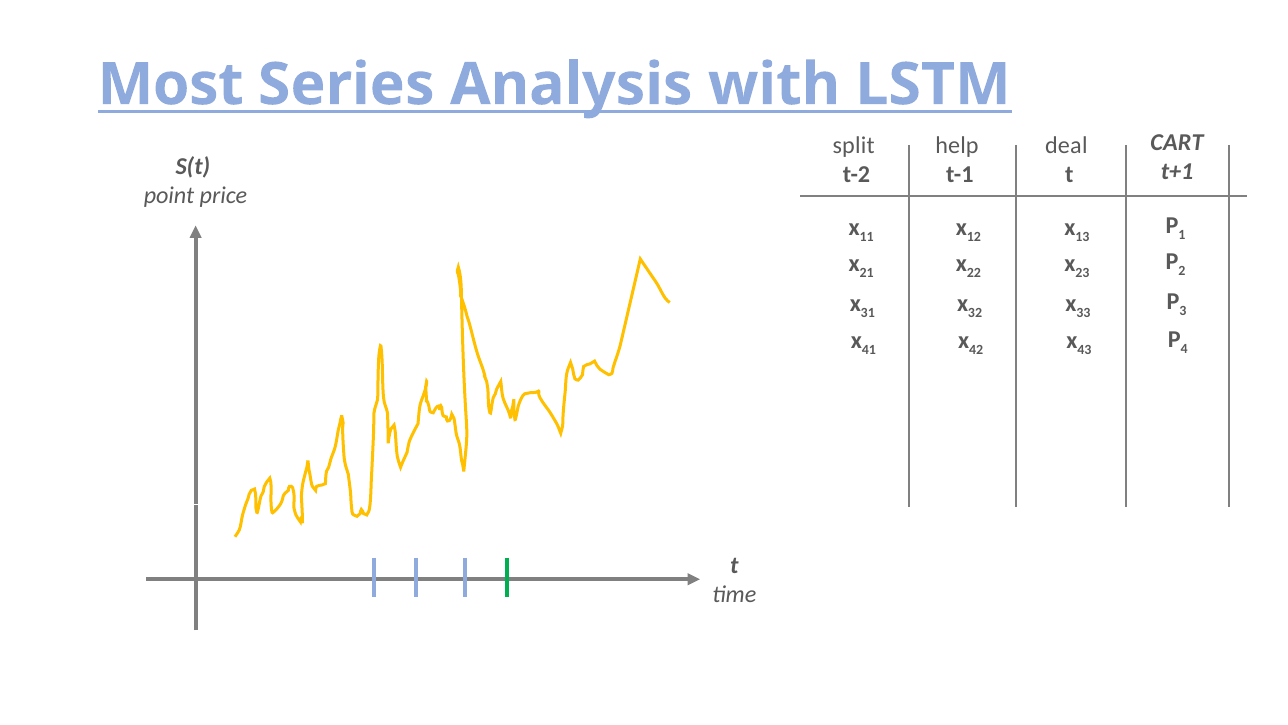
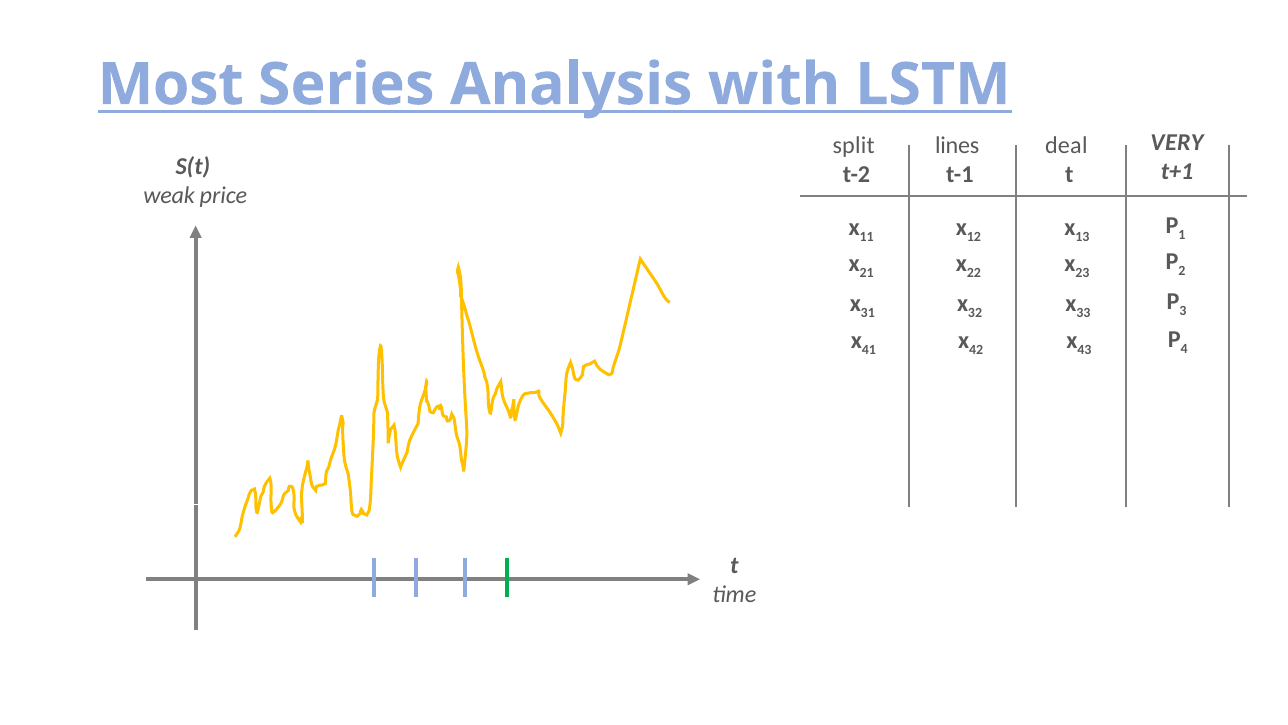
CART: CART -> VERY
help: help -> lines
point: point -> weak
